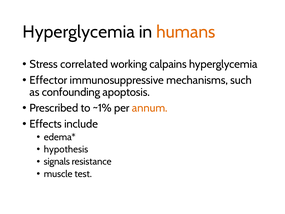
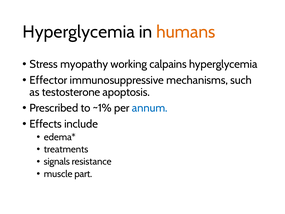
correlated: correlated -> myopathy
confounding: confounding -> testosterone
annum colour: orange -> blue
hypothesis: hypothesis -> treatments
test: test -> part
